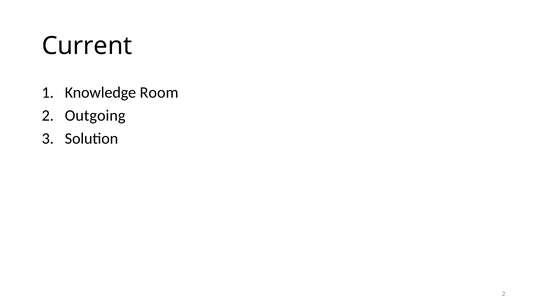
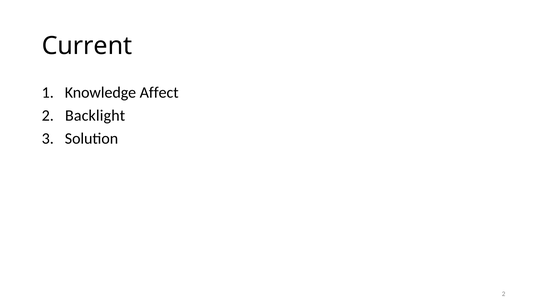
Room: Room -> Affect
Outgoing: Outgoing -> Backlight
